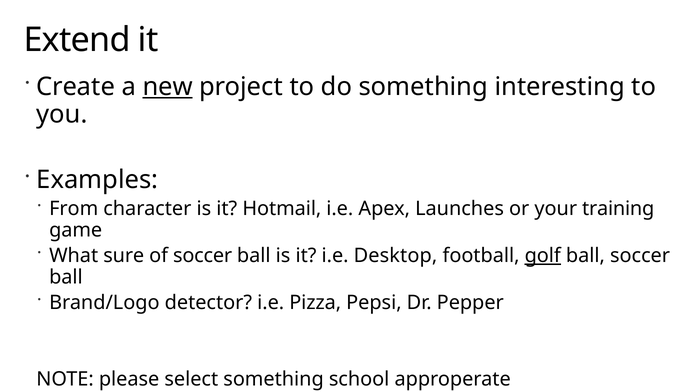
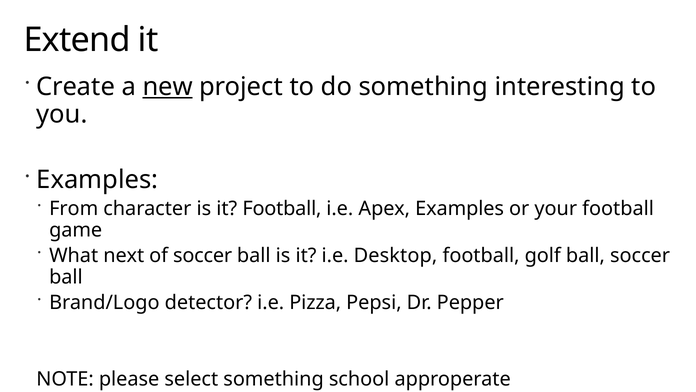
it Hotmail: Hotmail -> Football
Apex Launches: Launches -> Examples
your training: training -> football
sure: sure -> next
golf underline: present -> none
